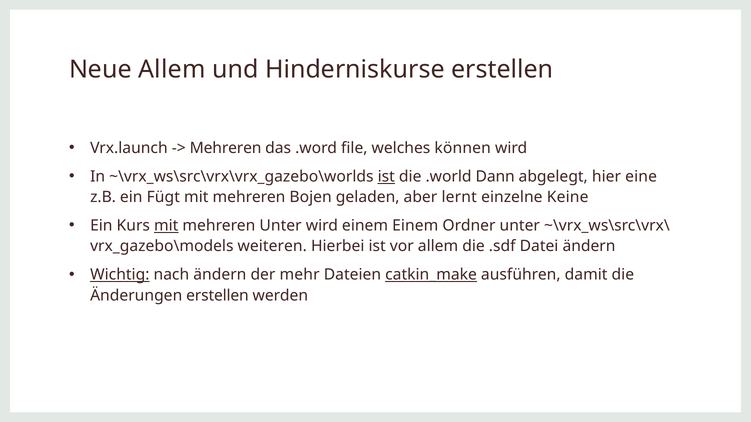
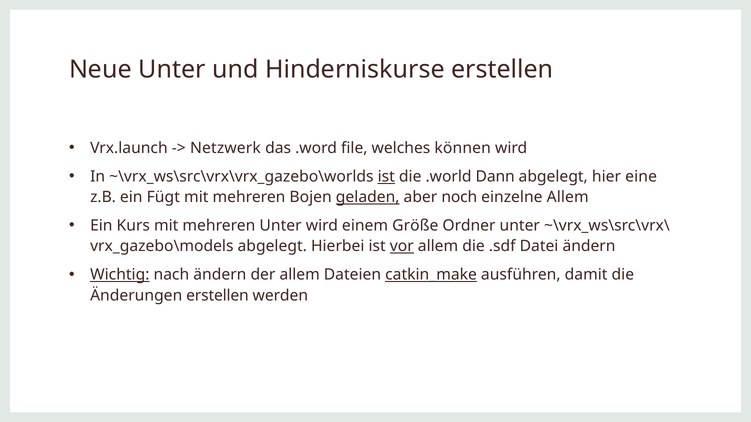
Neue Allem: Allem -> Unter
Mehreren at (226, 148): Mehreren -> Netzwerk
geladen underline: none -> present
lernt: lernt -> noch
einzelne Keine: Keine -> Allem
mit at (166, 226) underline: present -> none
einem Einem: Einem -> Größe
weiteren at (272, 247): weiteren -> abgelegt
vor underline: none -> present
der mehr: mehr -> allem
